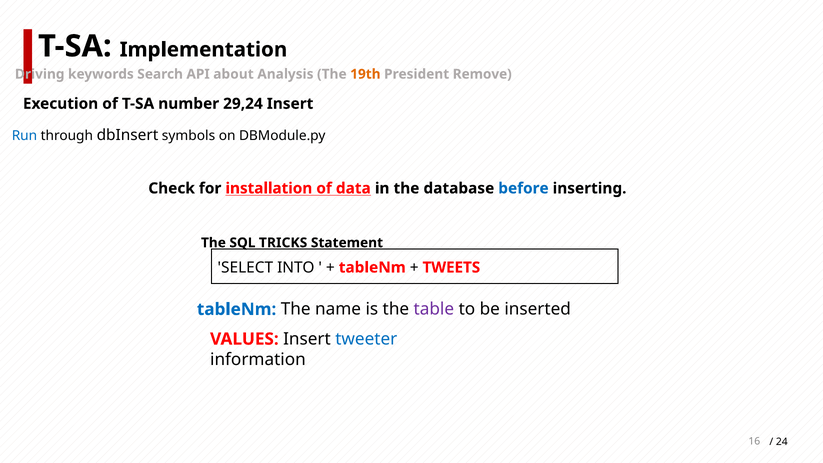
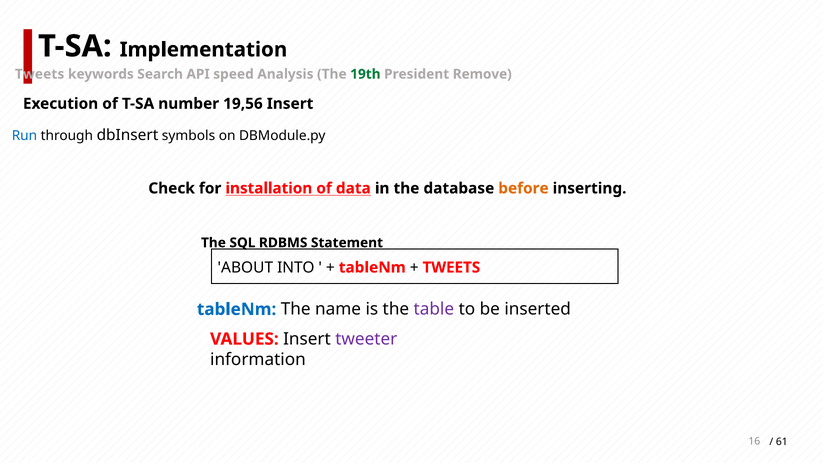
Driving at (40, 74): Driving -> Tweets
about: about -> speed
19th colour: orange -> green
29,24: 29,24 -> 19,56
before colour: blue -> orange
TRICKS: TRICKS -> RDBMS
SELECT: SELECT -> ABOUT
tweeter colour: blue -> purple
24: 24 -> 61
